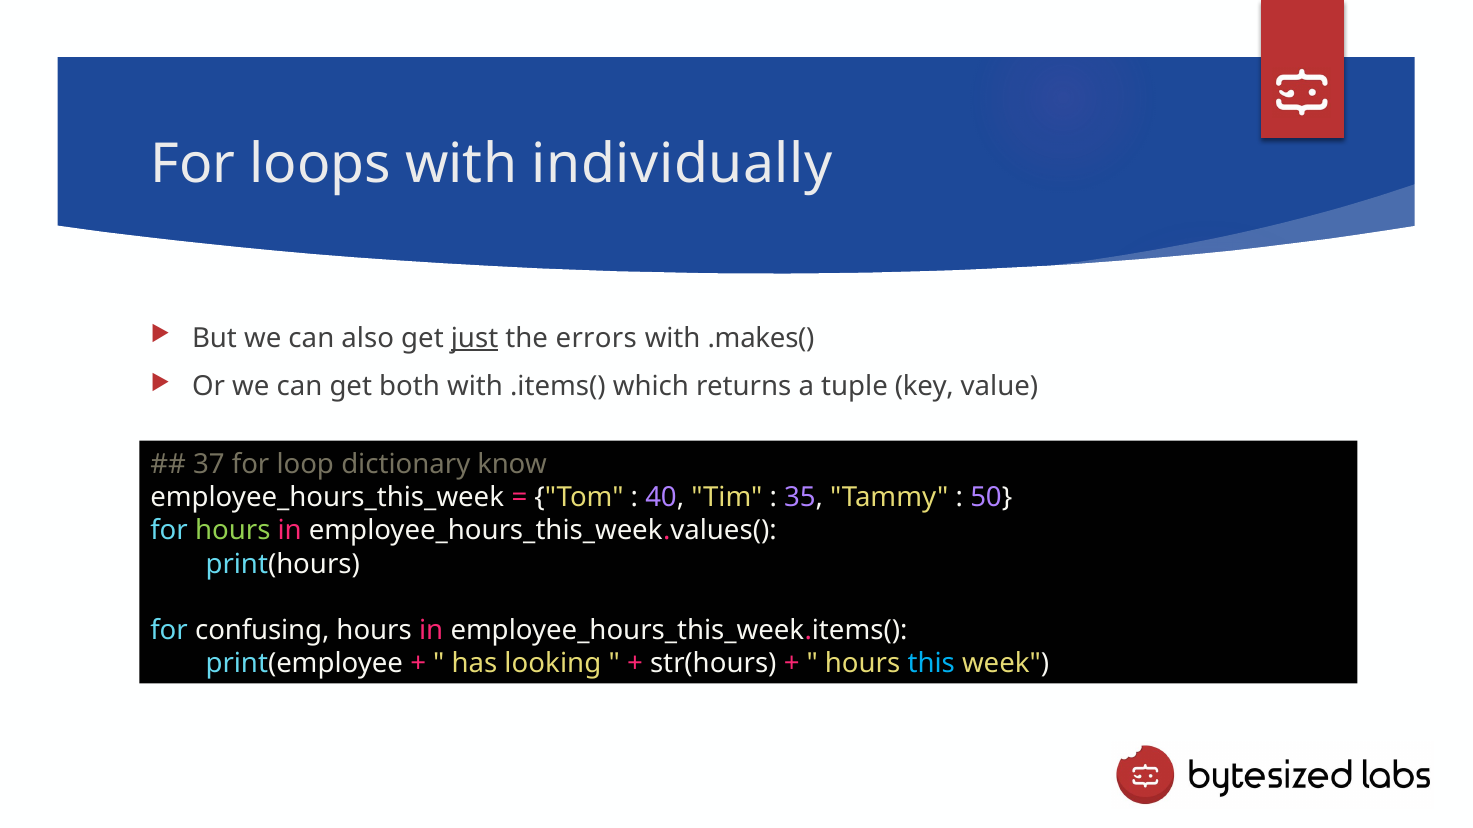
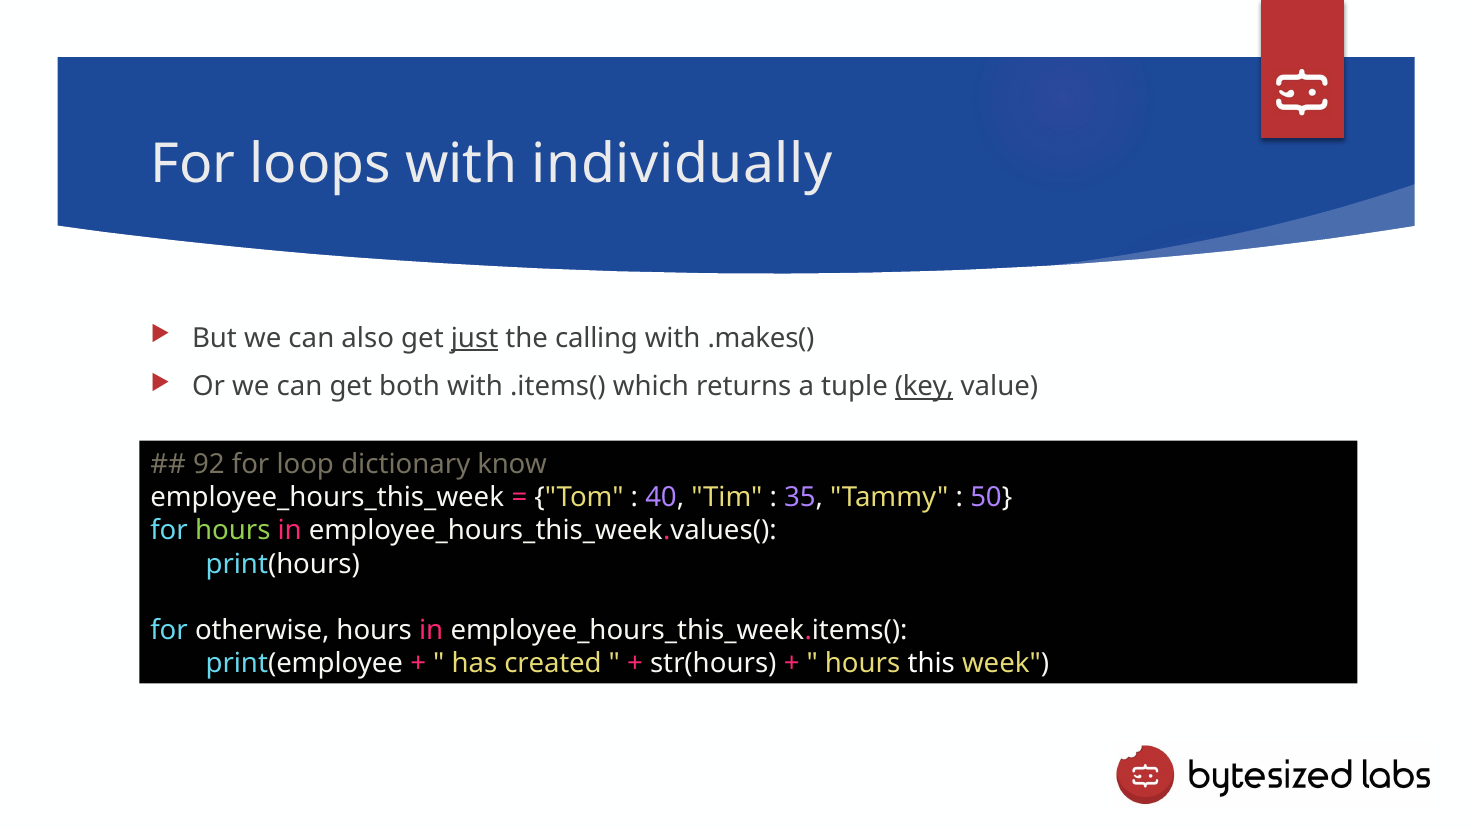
errors: errors -> calling
key underline: none -> present
37: 37 -> 92
confusing: confusing -> otherwise
looking: looking -> created
this colour: light blue -> white
